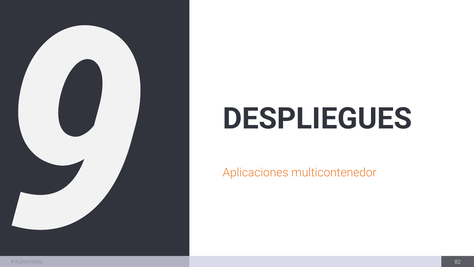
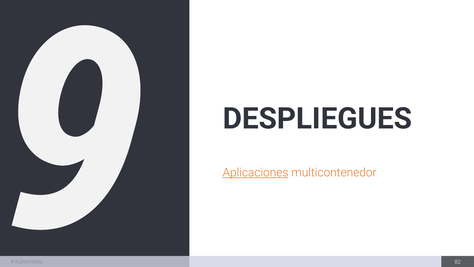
Aplicaciones underline: none -> present
